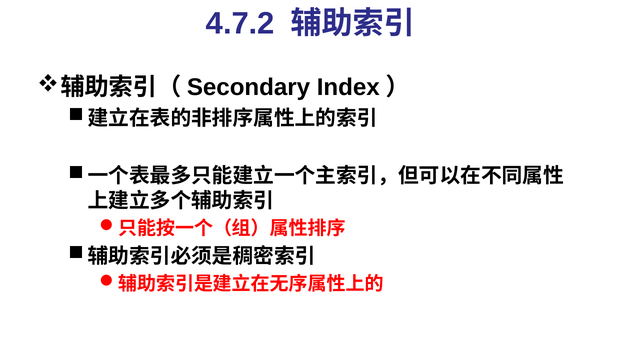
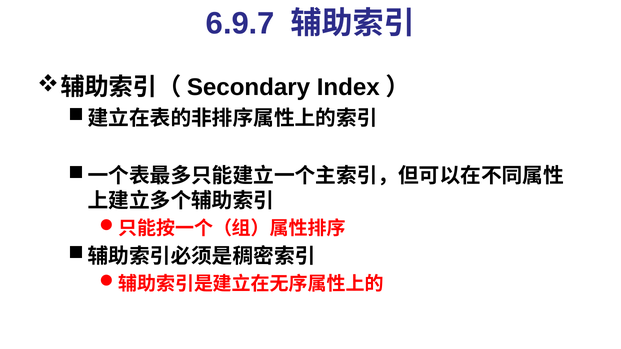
4.7.2: 4.7.2 -> 6.9.7
